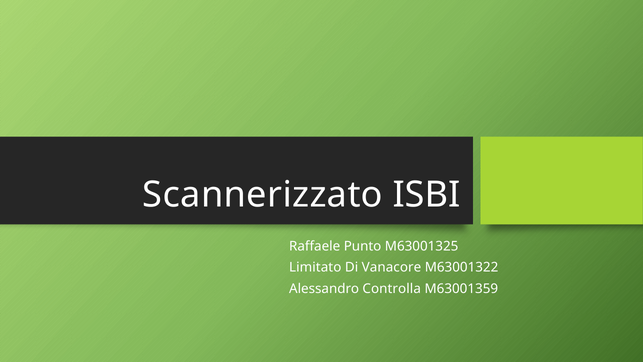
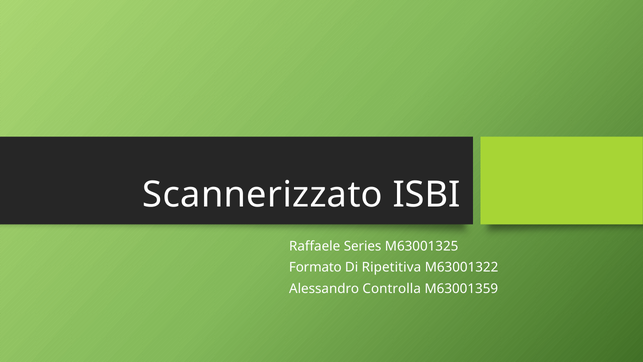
Punto: Punto -> Series
Limitato: Limitato -> Formato
Vanacore: Vanacore -> Ripetitiva
